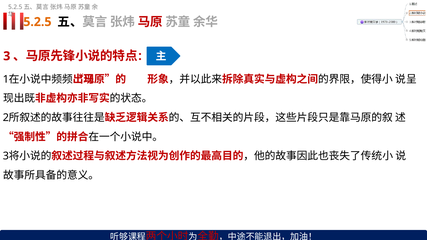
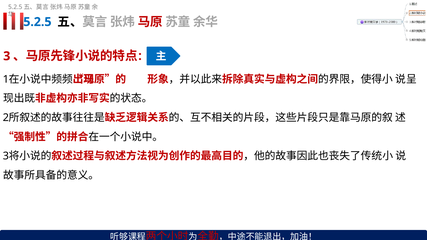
5.2.5 colour: orange -> blue
